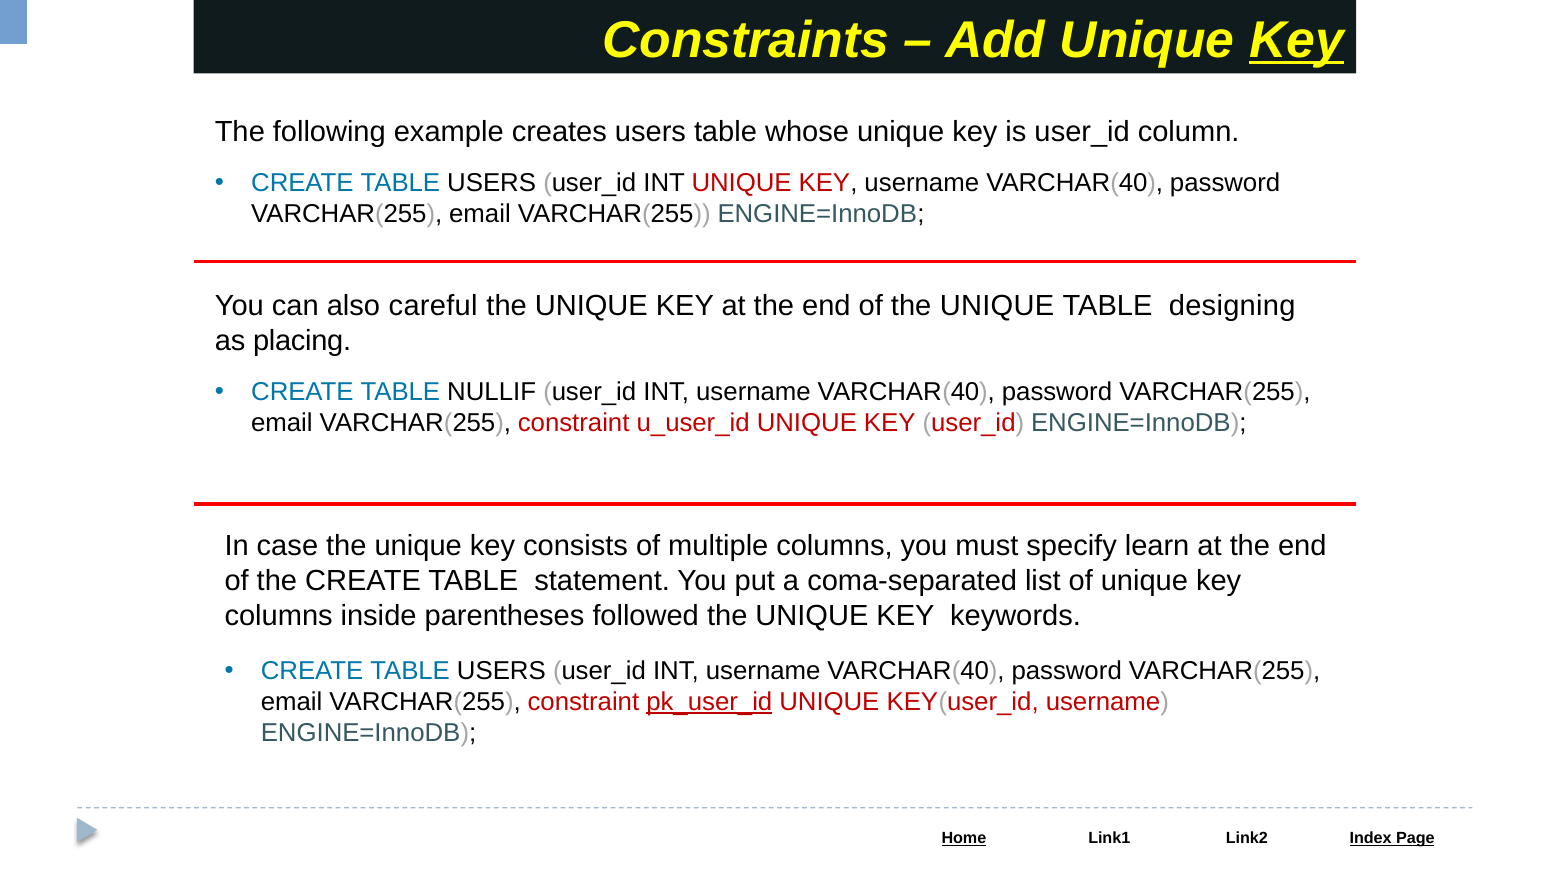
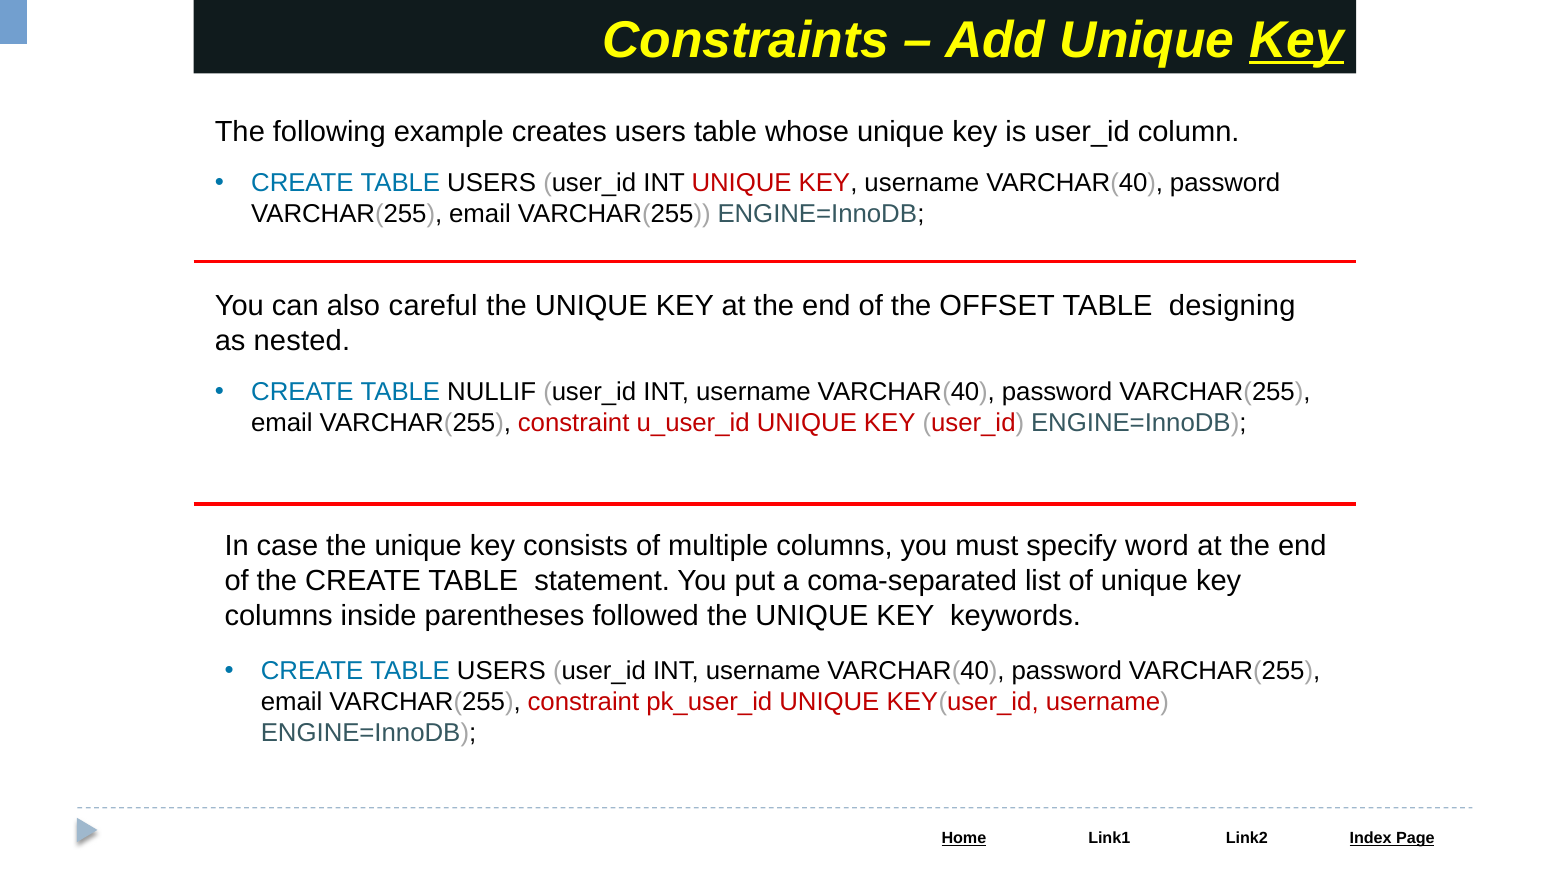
of the UNIQUE: UNIQUE -> OFFSET
placing: placing -> nested
learn: learn -> word
pk_user_id underline: present -> none
